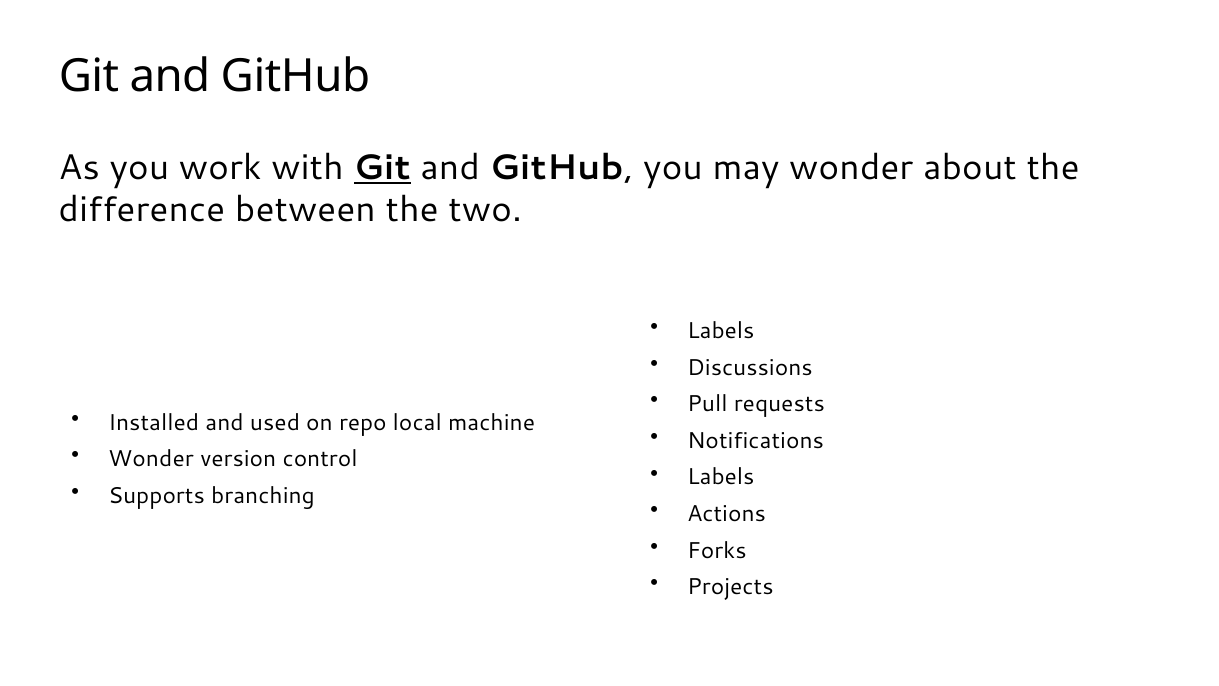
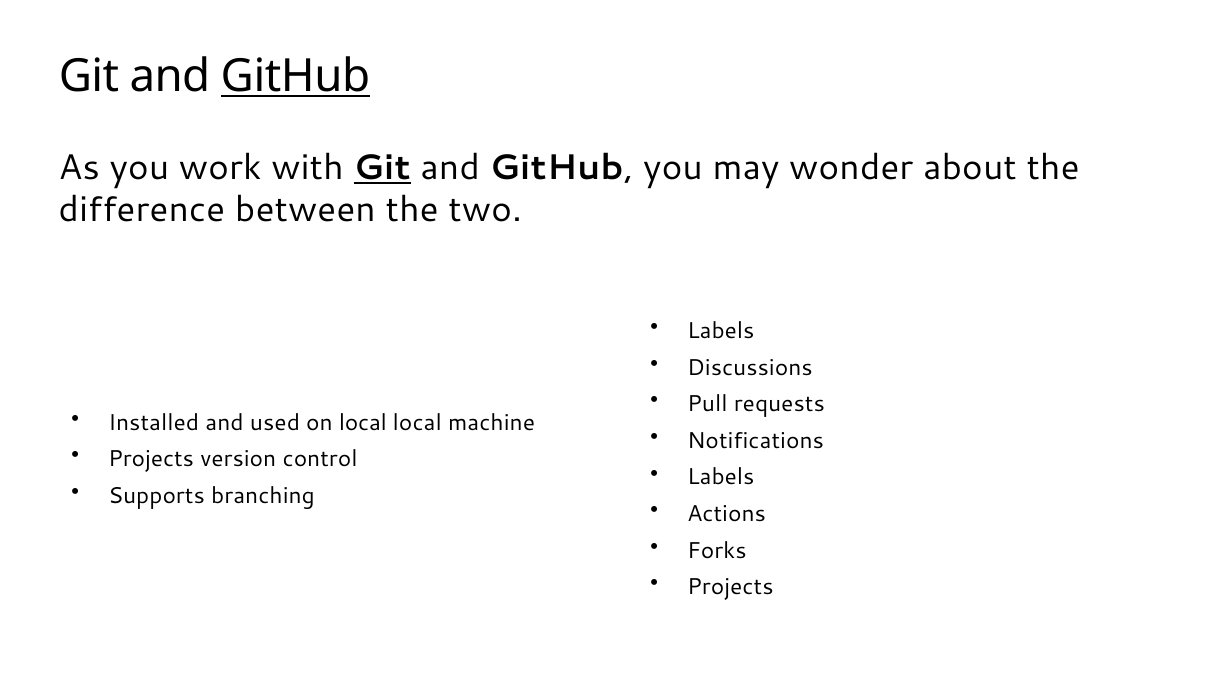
GitHub at (296, 76) underline: none -> present
on repo: repo -> local
Wonder at (151, 459): Wonder -> Projects
